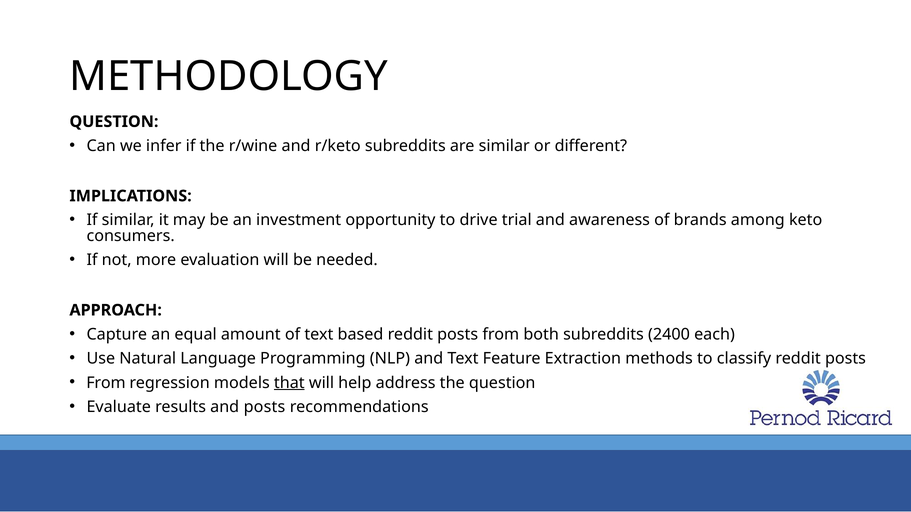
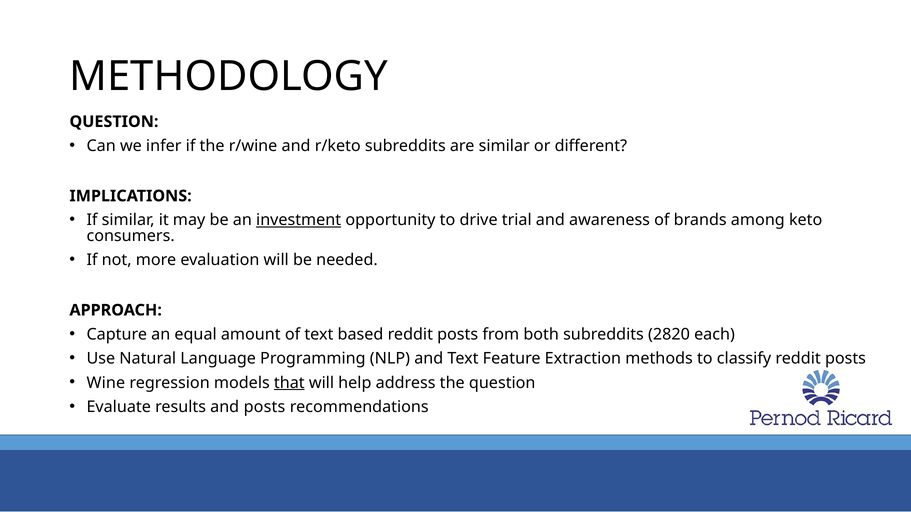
investment underline: none -> present
2400: 2400 -> 2820
From at (106, 383): From -> Wine
